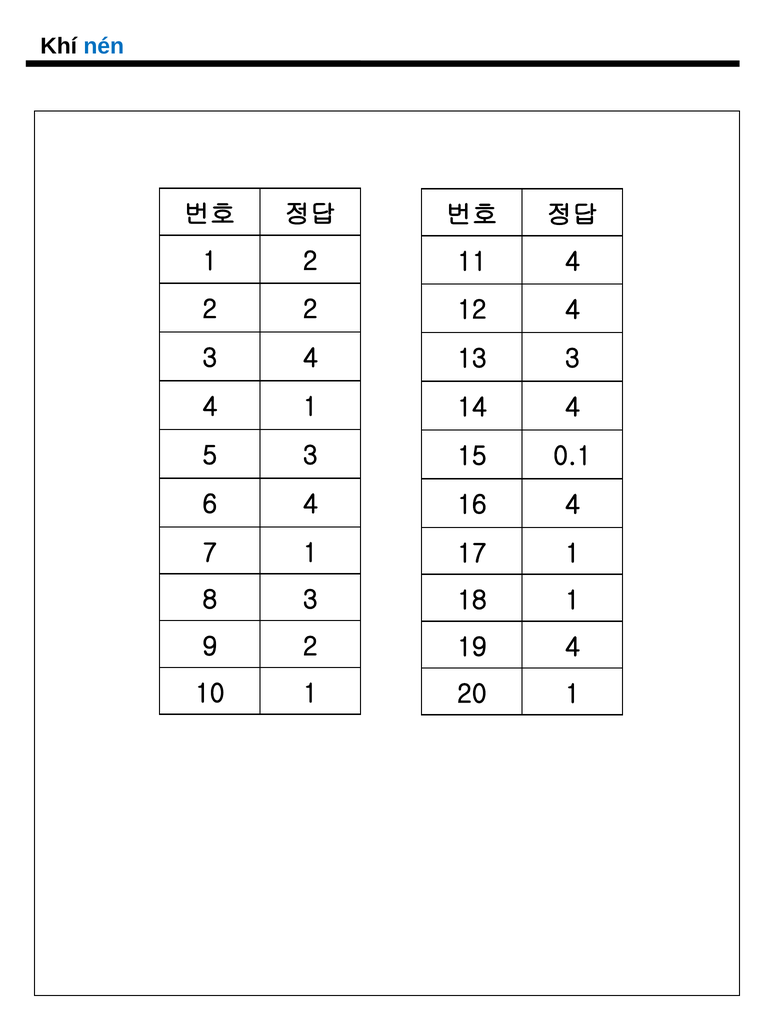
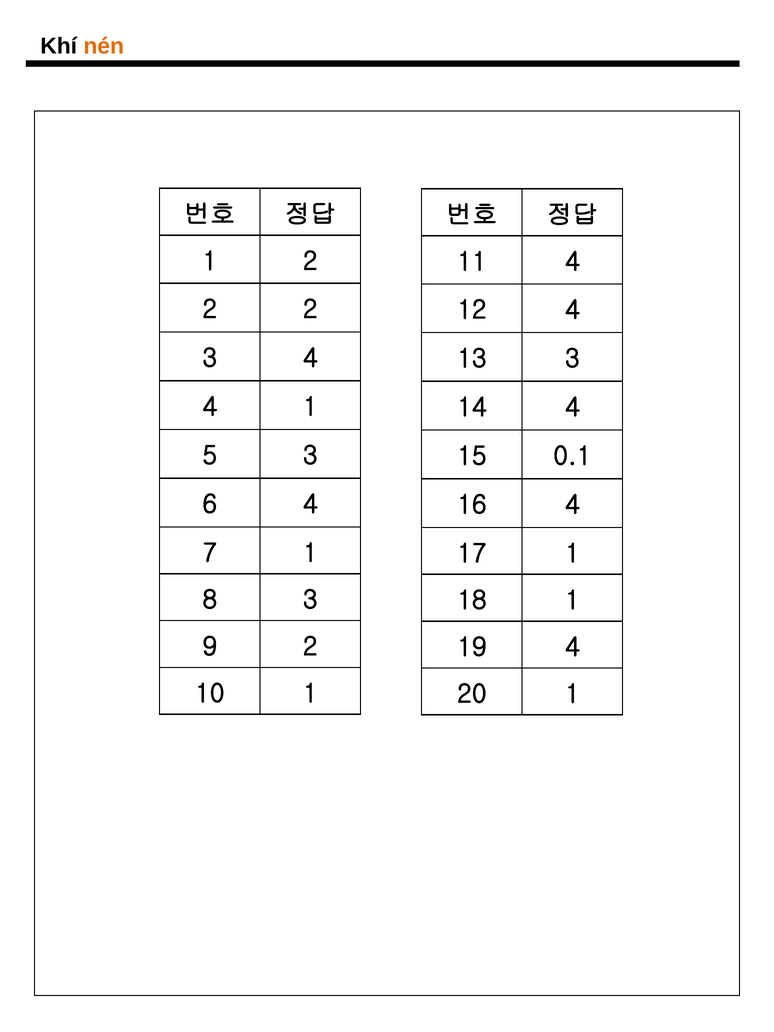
nén colour: blue -> orange
